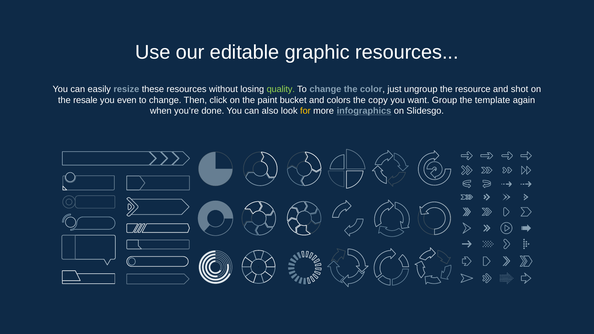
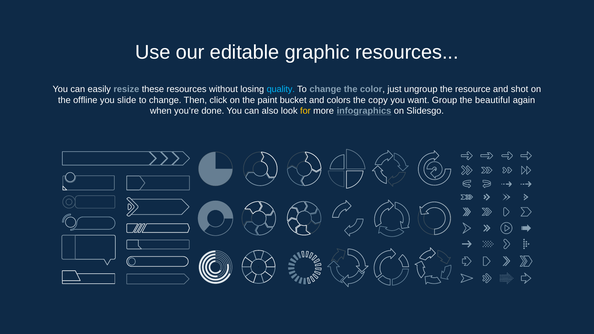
quality colour: light green -> light blue
resale: resale -> offline
even: even -> slide
template: template -> beautiful
